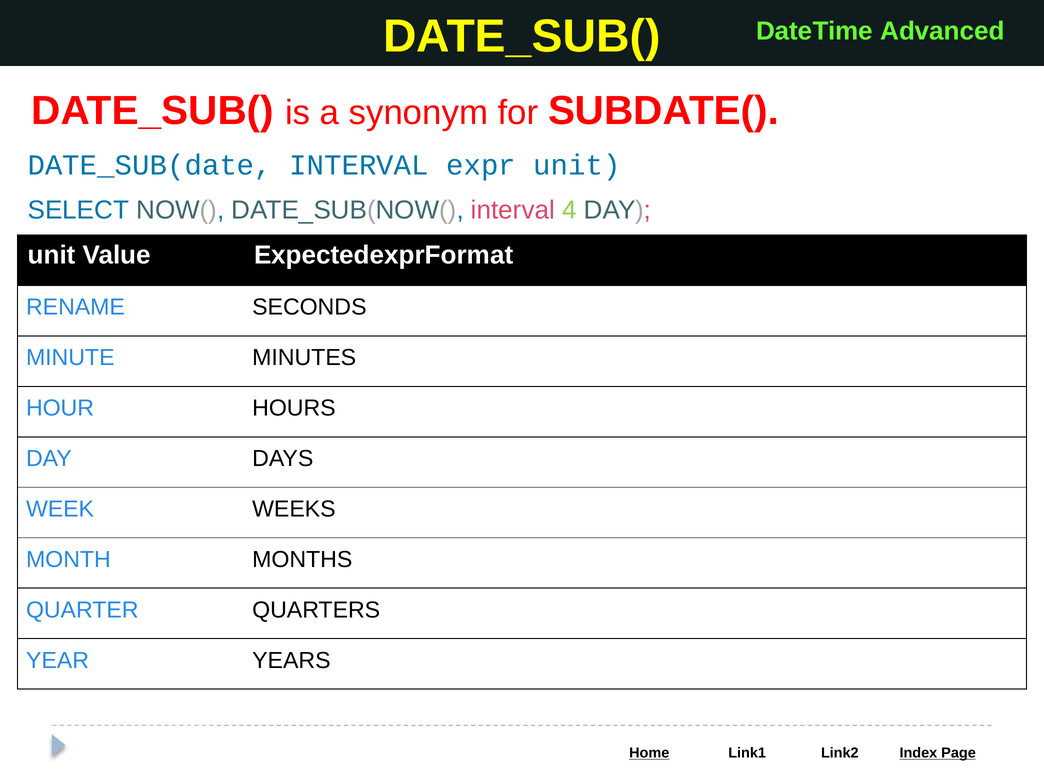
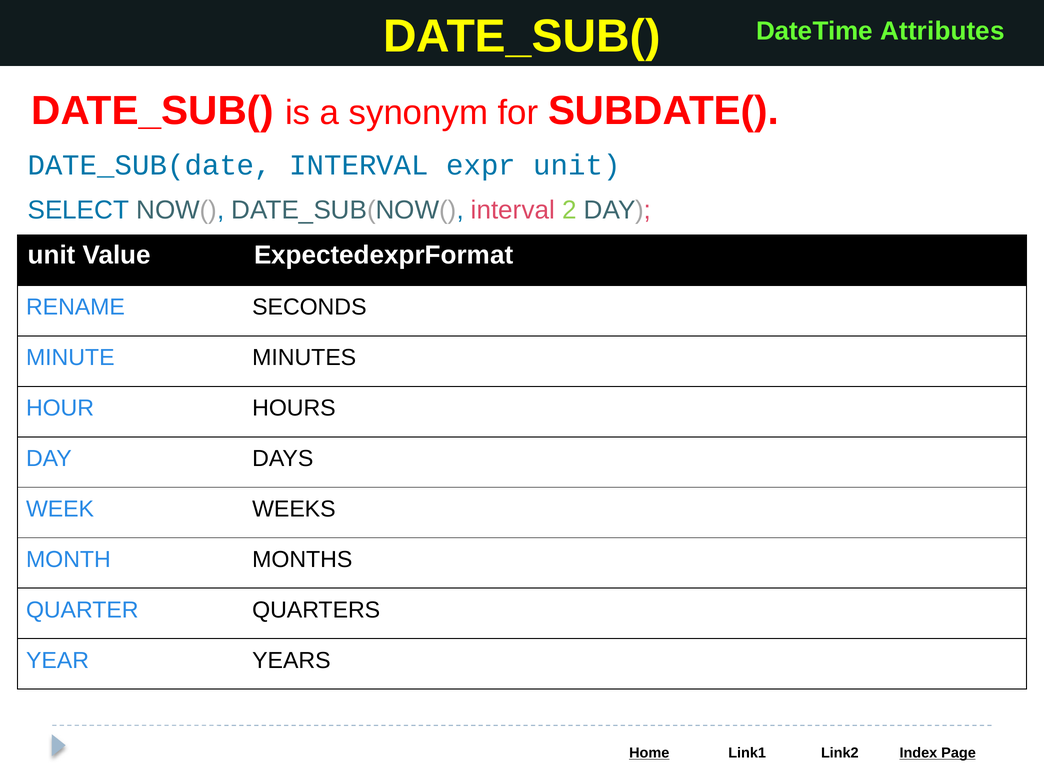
Advanced: Advanced -> Attributes
4: 4 -> 2
